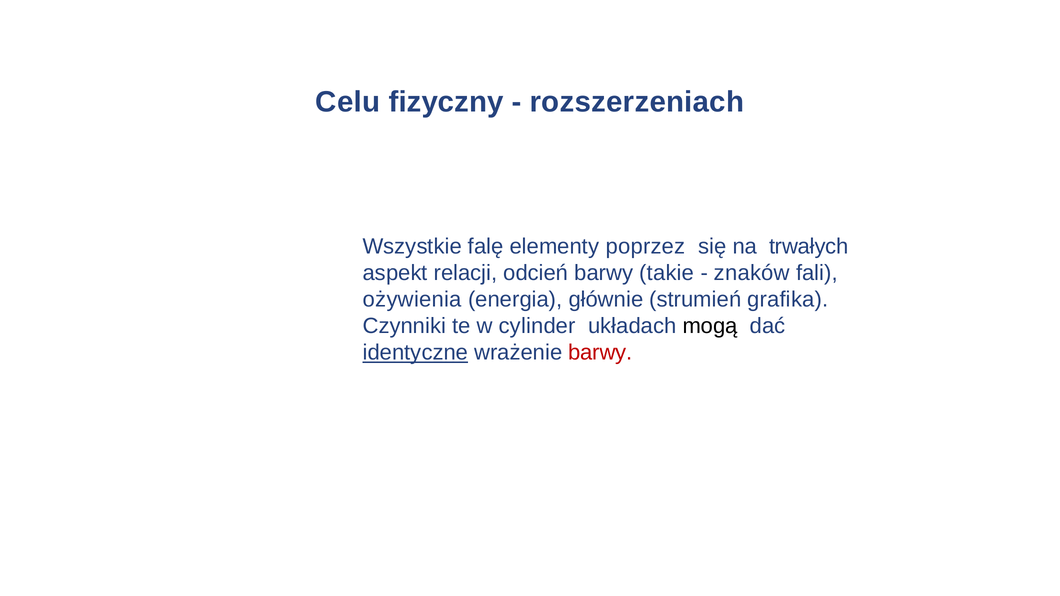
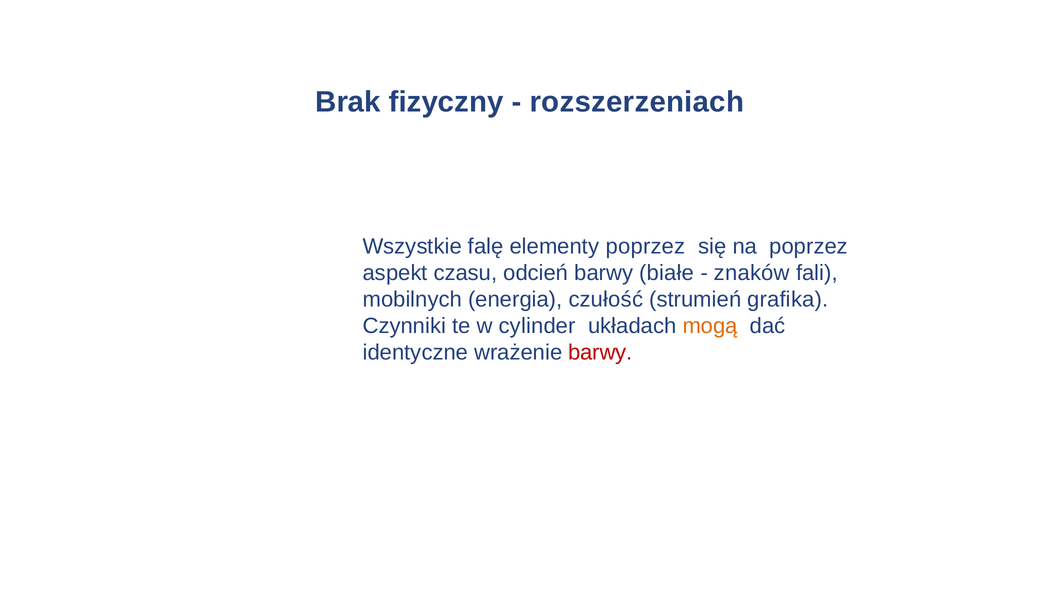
Celu: Celu -> Brak
na trwałych: trwałych -> poprzez
relacji: relacji -> czasu
takie: takie -> białe
ożywienia: ożywienia -> mobilnych
głównie: głównie -> czułość
mogą colour: black -> orange
identyczne underline: present -> none
